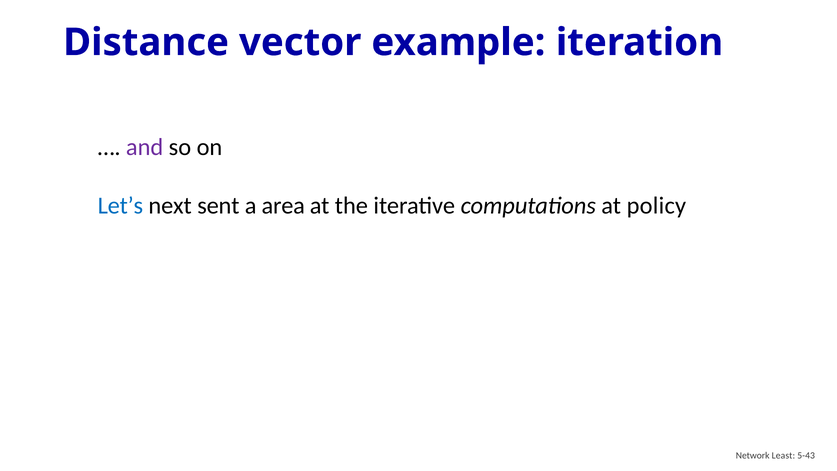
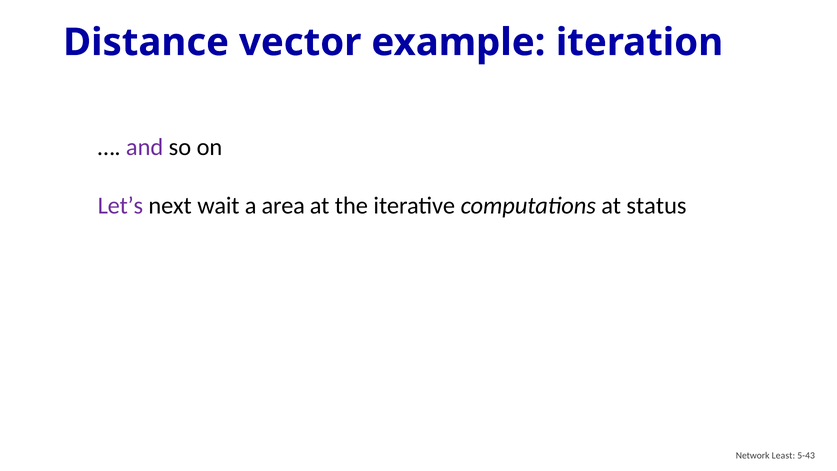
Let’s colour: blue -> purple
sent: sent -> wait
policy: policy -> status
